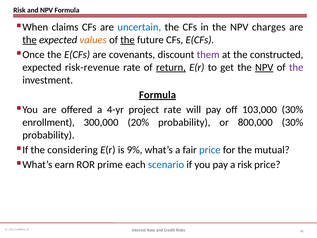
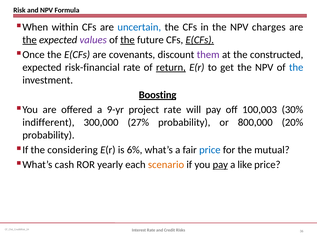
claims: claims -> within
values colour: orange -> purple
E(CFs at (200, 40) underline: none -> present
risk-revenue: risk-revenue -> risk-financial
NPV at (264, 67) underline: present -> none
the at (296, 67) colour: purple -> blue
Formula at (158, 95): Formula -> Boosting
4-yr: 4-yr -> 9-yr
103,000: 103,000 -> 100,003
enrollment: enrollment -> indifferent
20%: 20% -> 27%
800,000 30%: 30% -> 20%
9%: 9% -> 6%
earn: earn -> cash
prime: prime -> yearly
scenario colour: blue -> orange
pay at (220, 164) underline: none -> present
a risk: risk -> like
